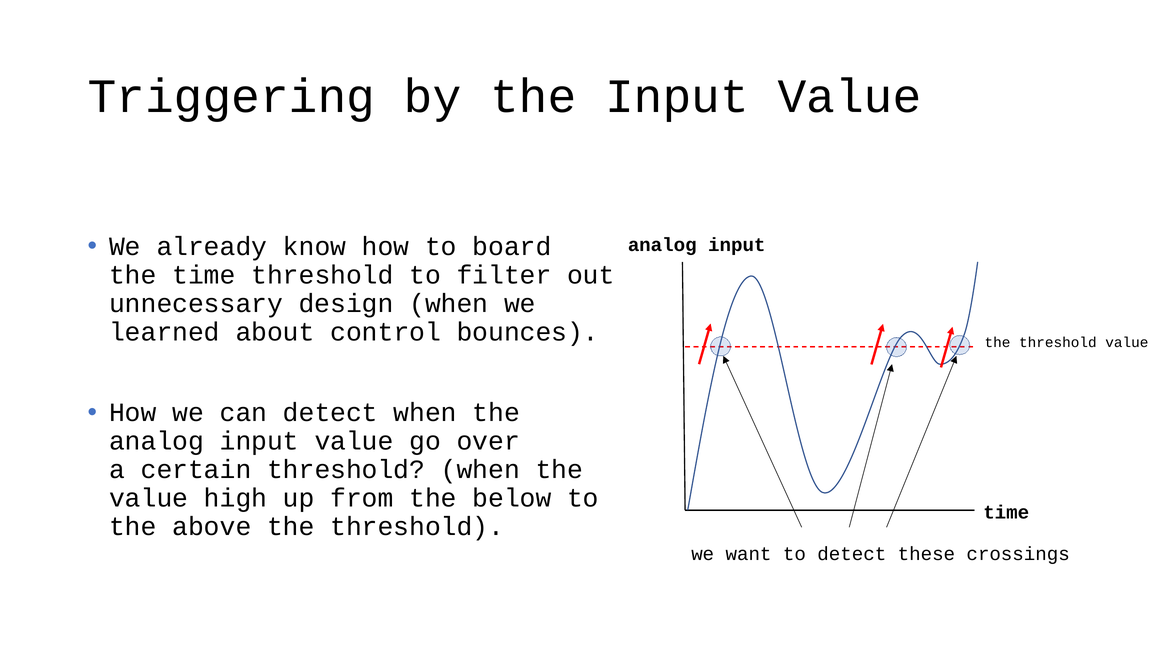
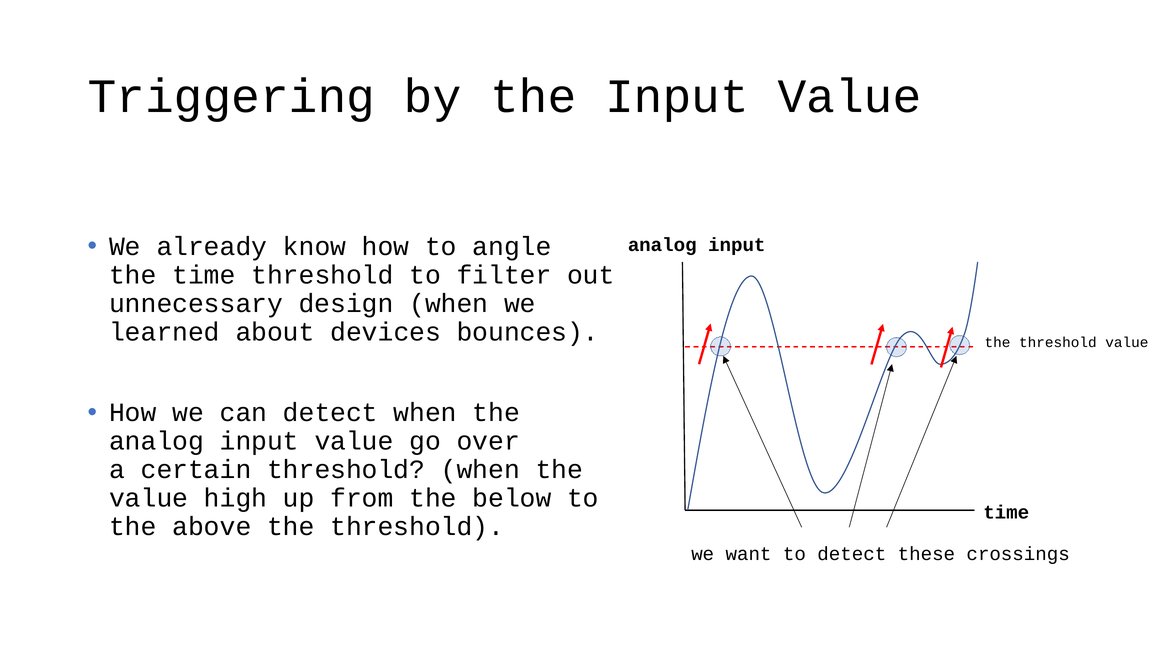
board: board -> angle
control: control -> devices
